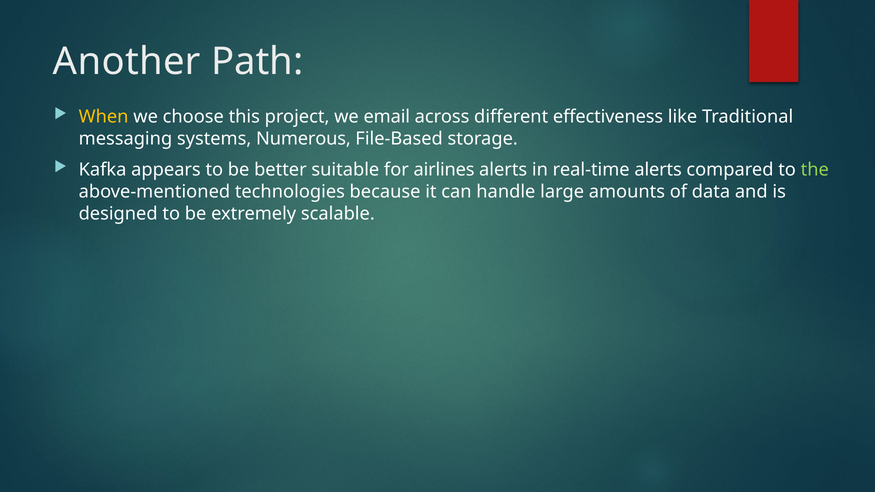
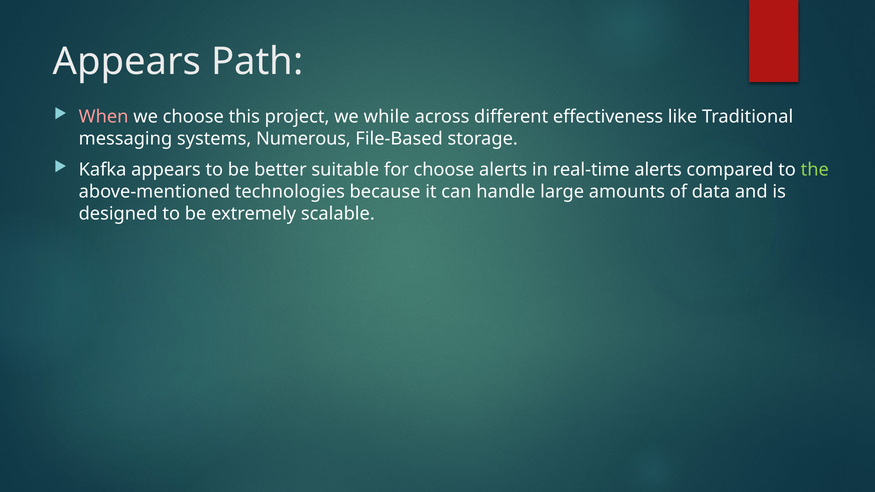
Another at (127, 61): Another -> Appears
When colour: yellow -> pink
email: email -> while
for airlines: airlines -> choose
